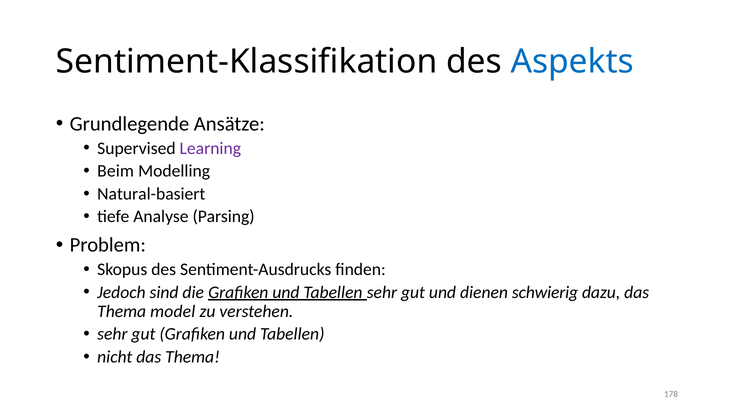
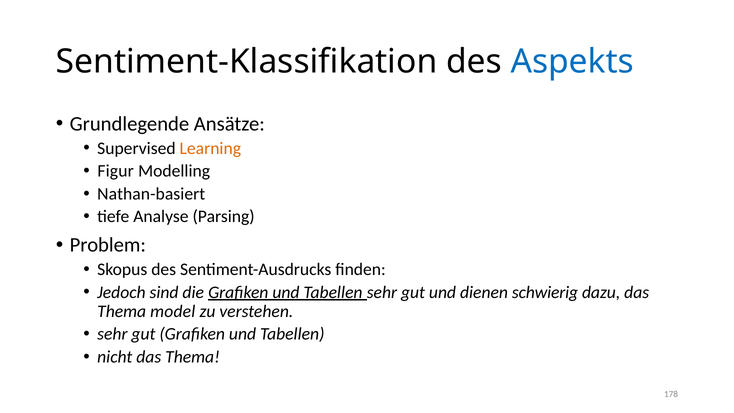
Learning colour: purple -> orange
Beim: Beim -> Figur
Natural-basiert: Natural-basiert -> Nathan-basiert
